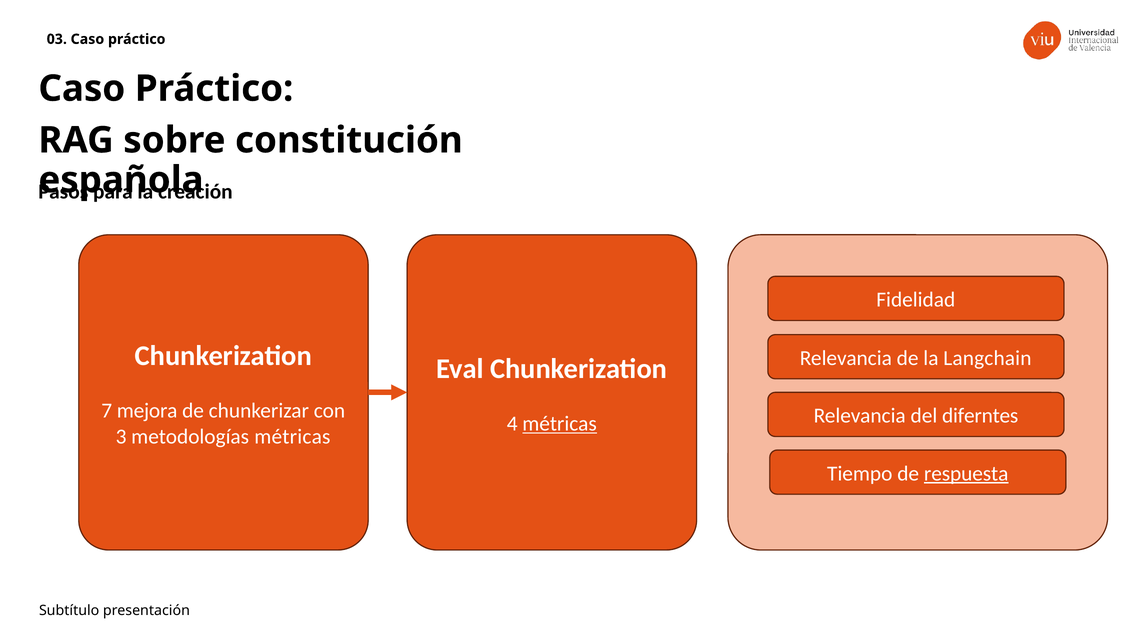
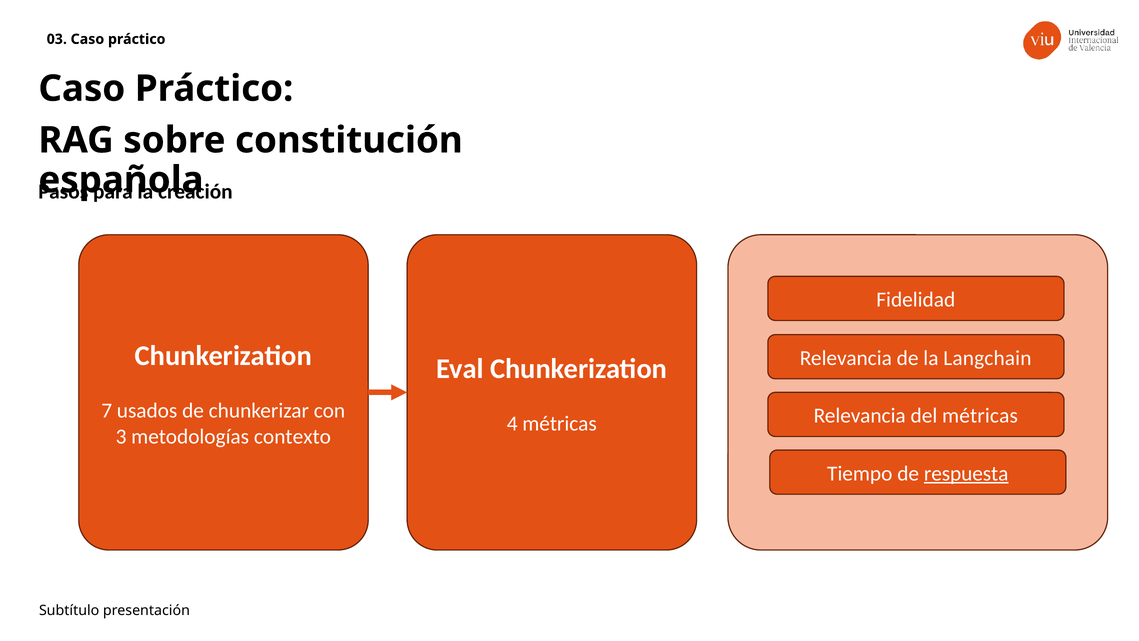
mejora: mejora -> usados
del diferntes: diferntes -> métricas
métricas at (560, 424) underline: present -> none
metodologías métricas: métricas -> contexto
